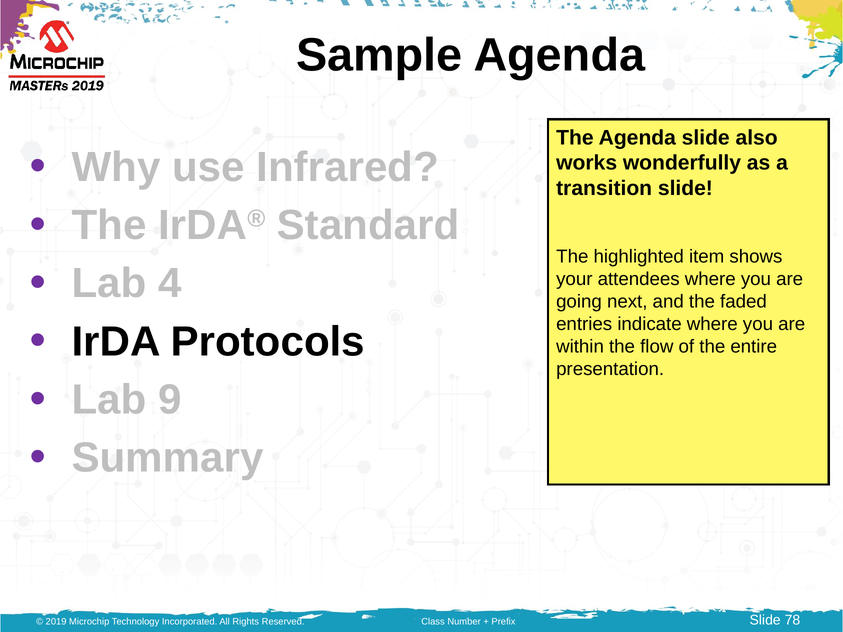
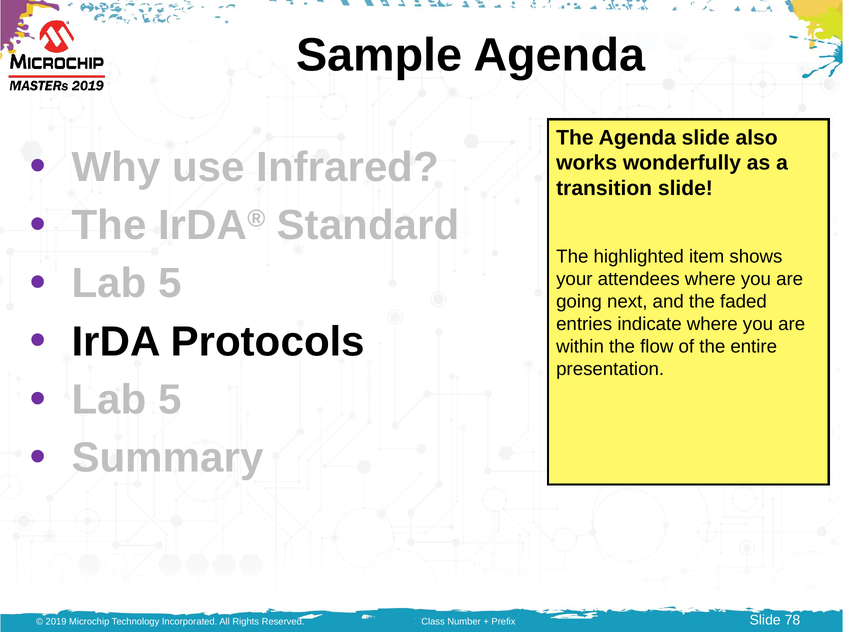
4 at (170, 284): 4 -> 5
9 at (170, 400): 9 -> 5
